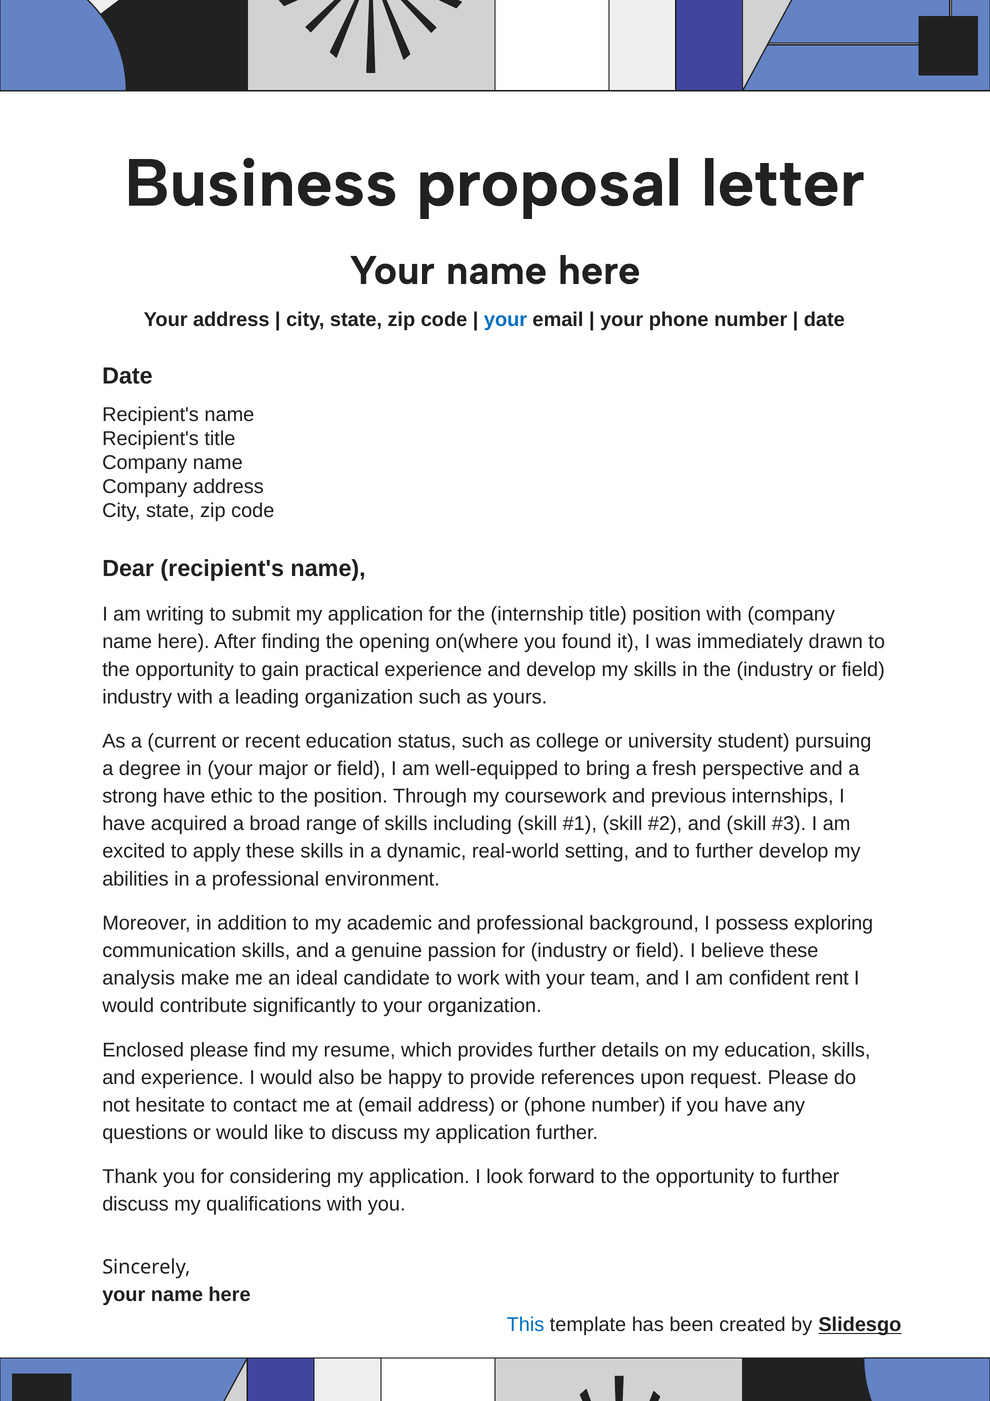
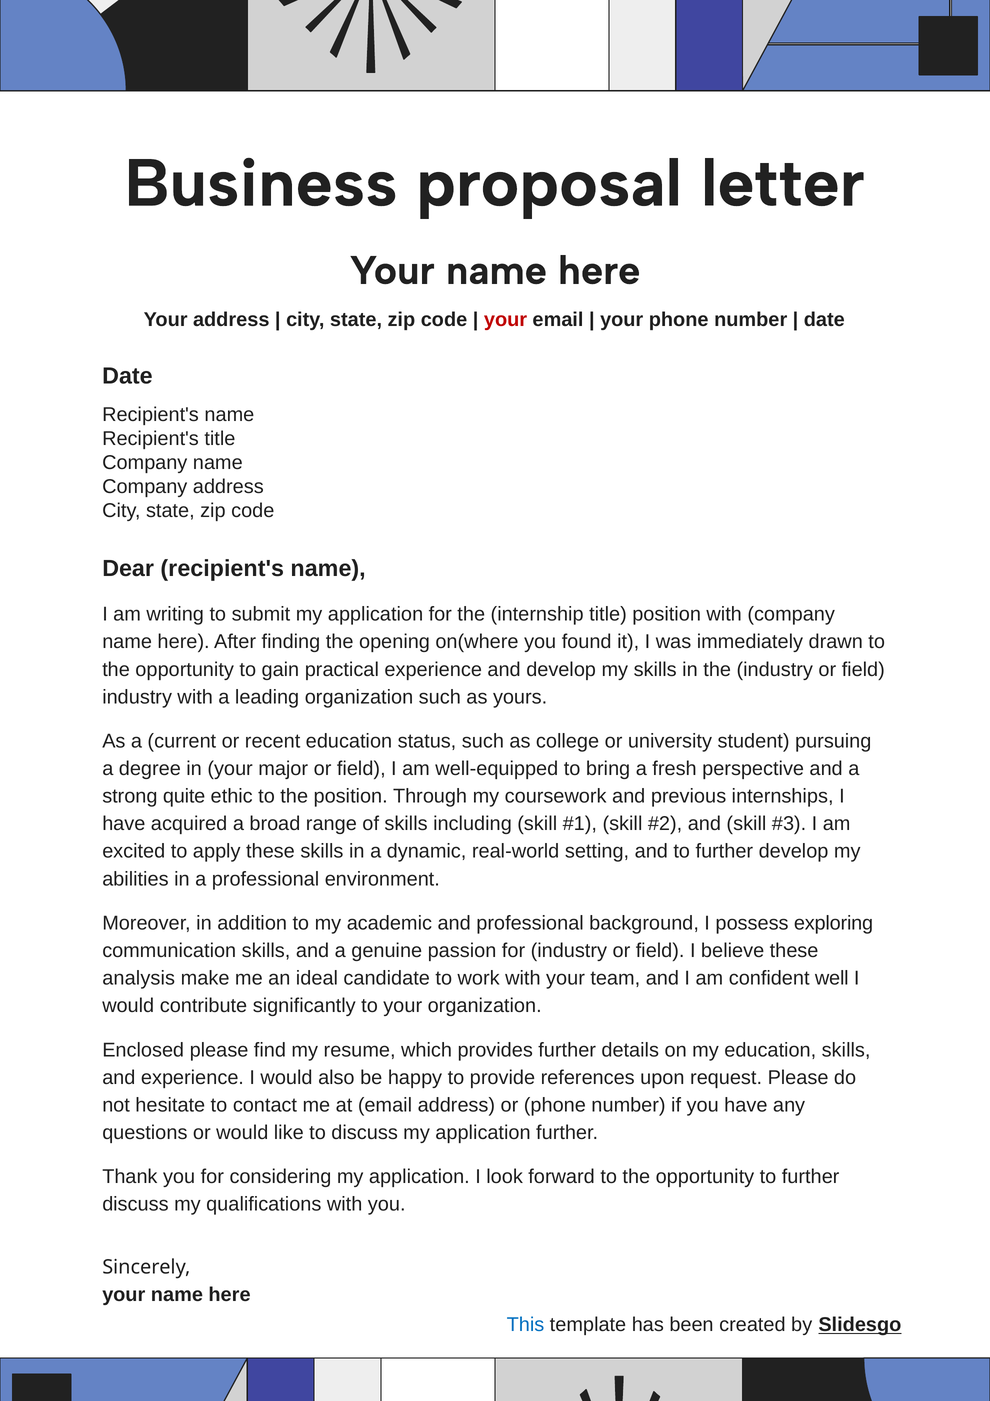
your at (506, 319) colour: blue -> red
strong have: have -> quite
rent: rent -> well
